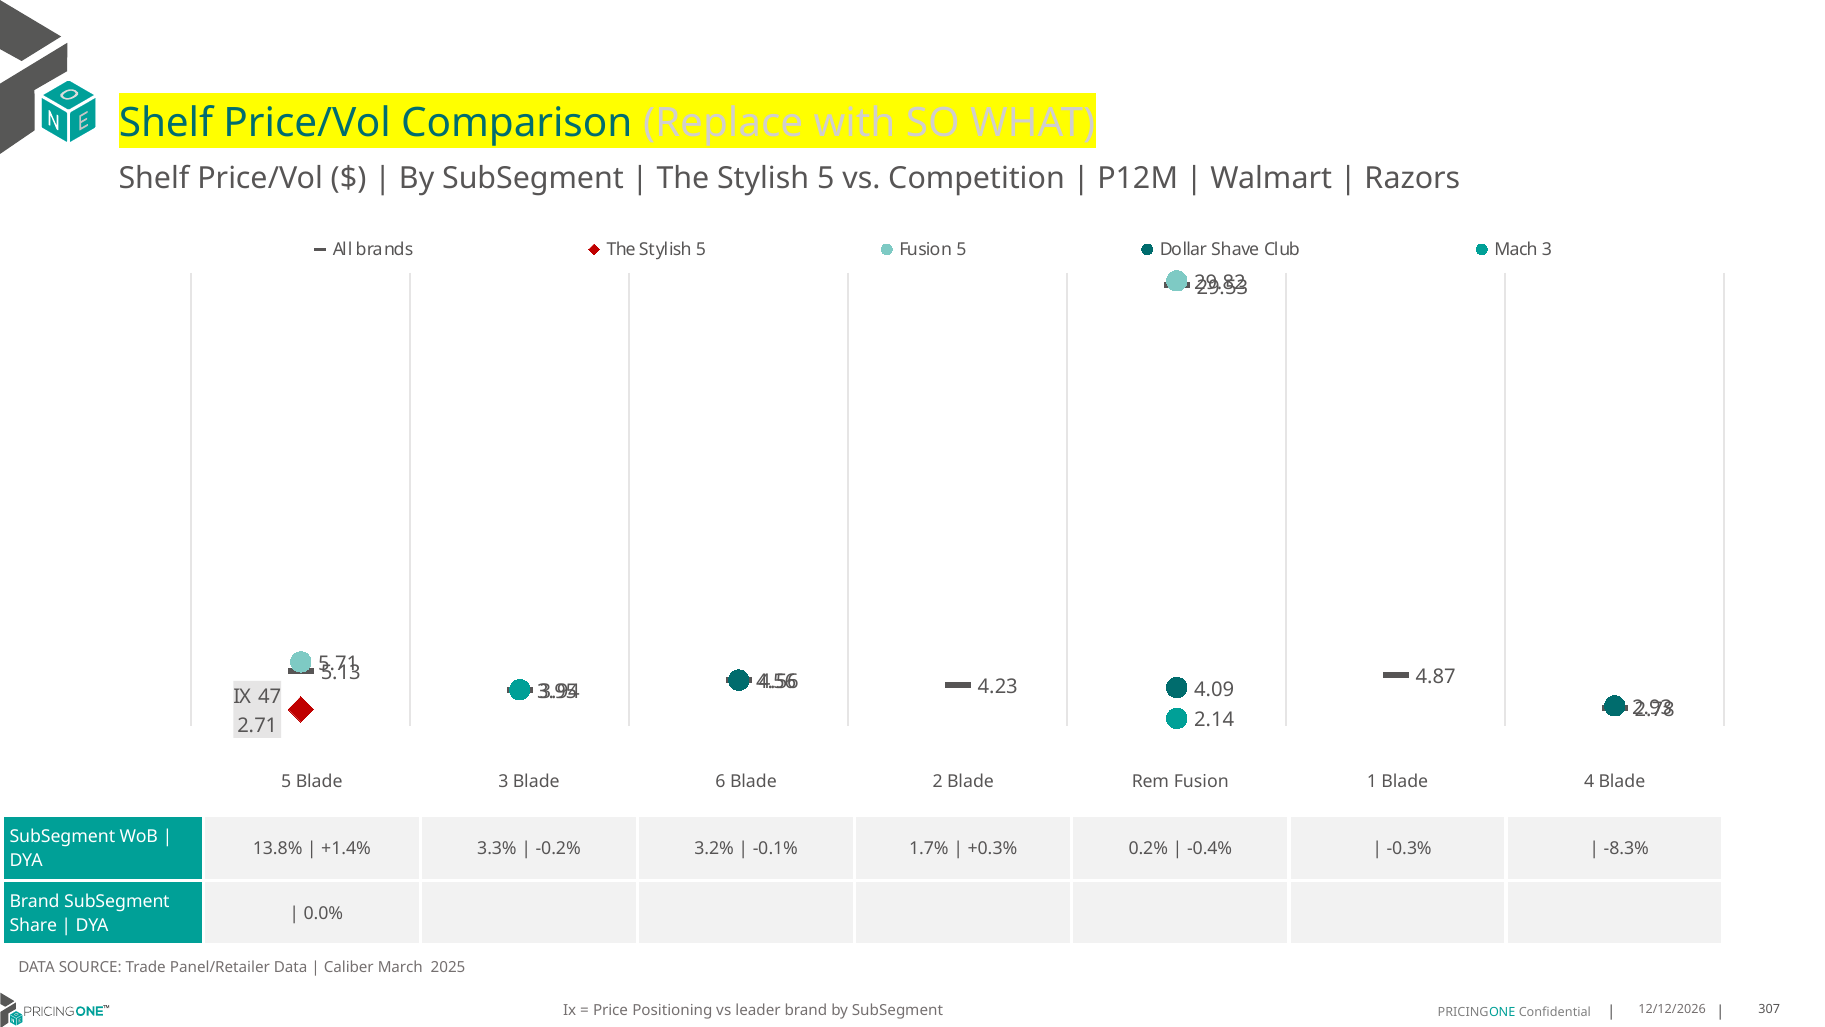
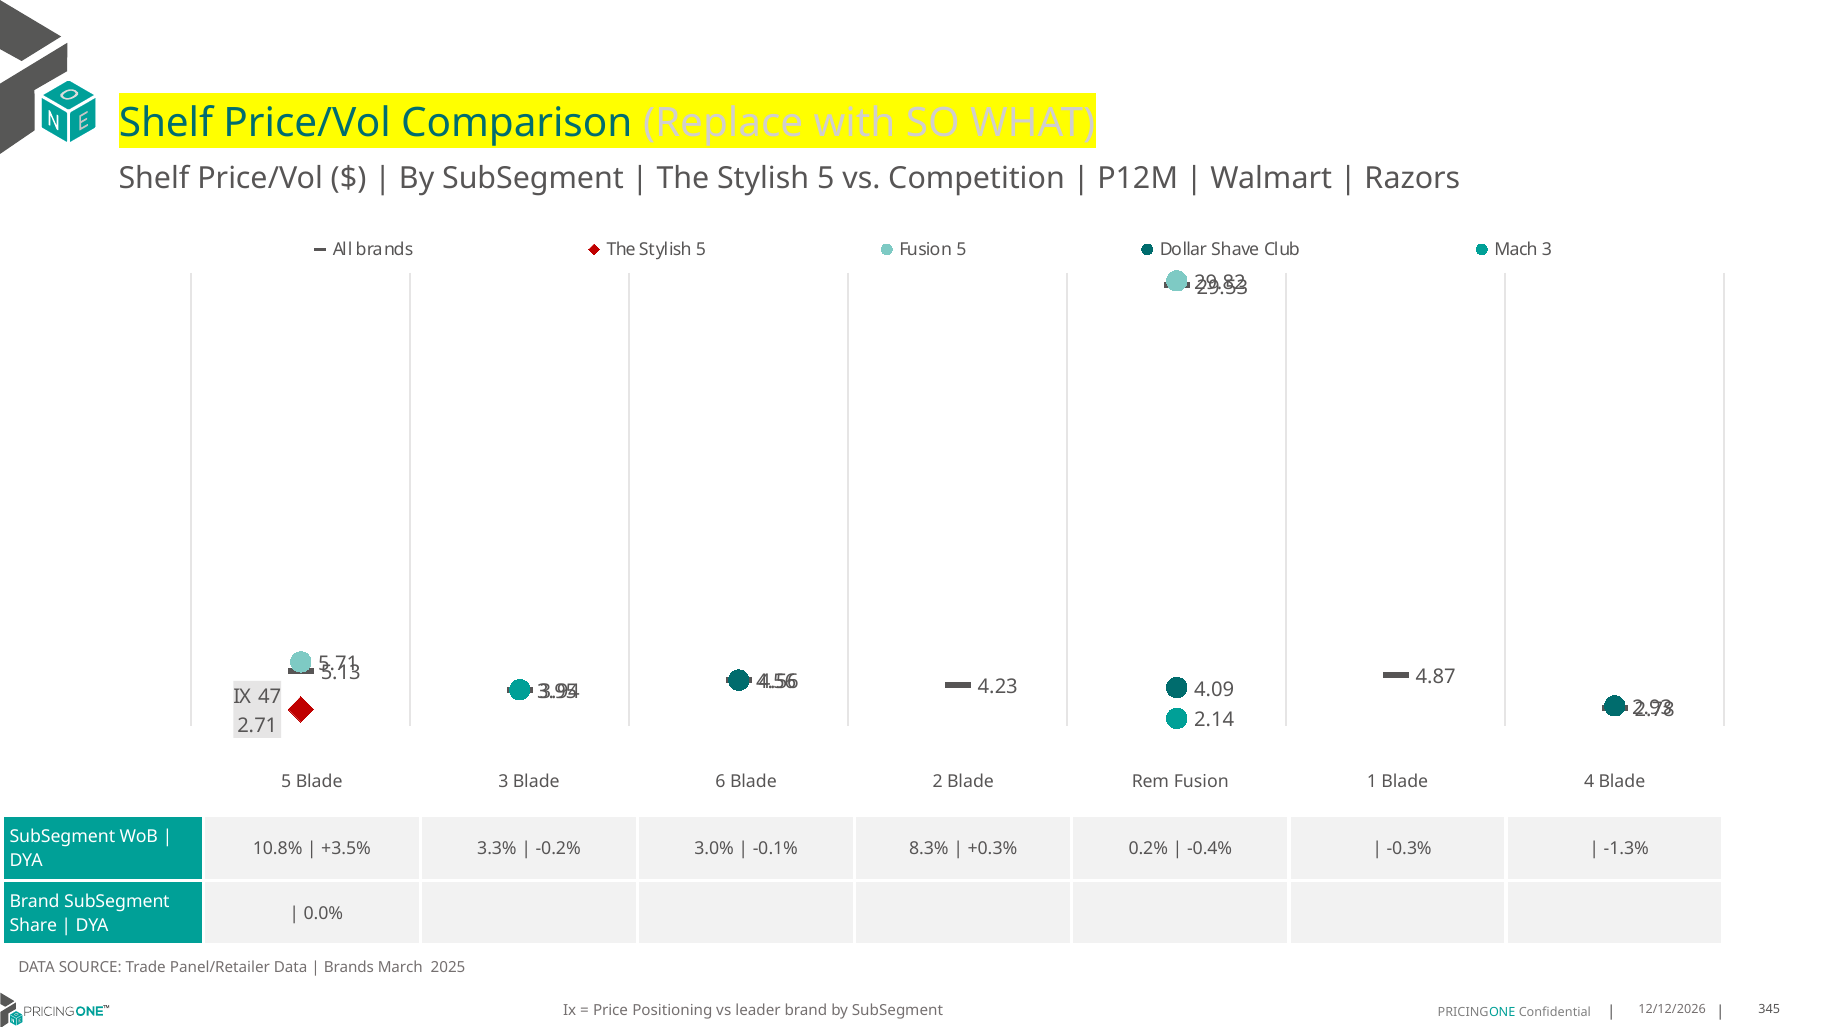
13.8%: 13.8% -> 10.8%
+1.4%: +1.4% -> +3.5%
3.2%: 3.2% -> 3.0%
1.7%: 1.7% -> 8.3%
-8.3%: -8.3% -> -1.3%
Caliber at (349, 967): Caliber -> Brands
307: 307 -> 345
